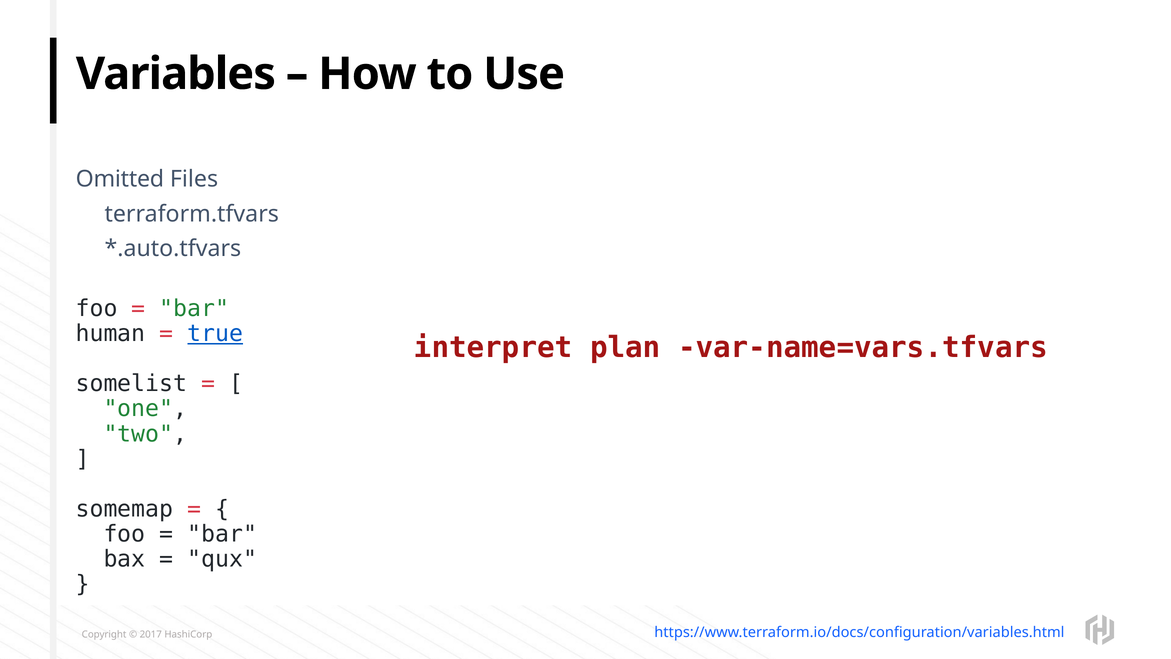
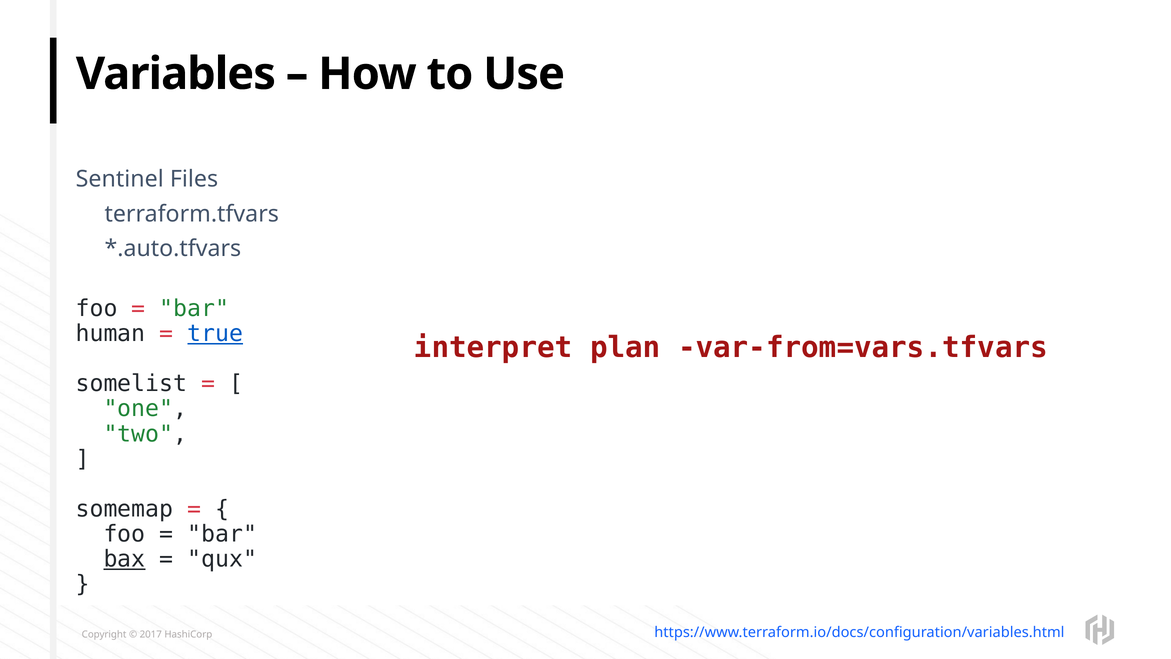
Omitted: Omitted -> Sentinel
var-name=vars.tfvars: var-name=vars.tfvars -> var-from=vars.tfvars
bax underline: none -> present
